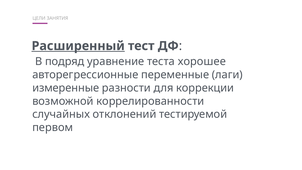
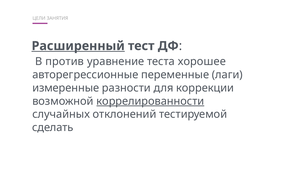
подряд: подряд -> против
коррелированности underline: none -> present
первом: первом -> сделать
